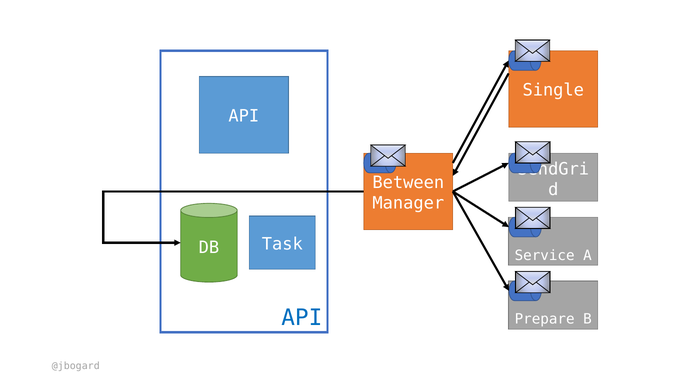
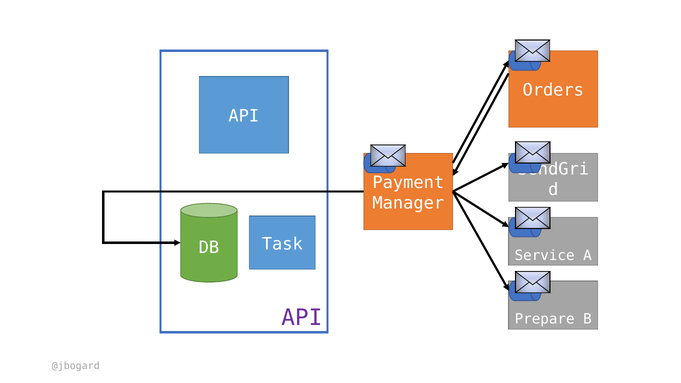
Single: Single -> Orders
Between: Between -> Payment
API at (302, 318) colour: blue -> purple
